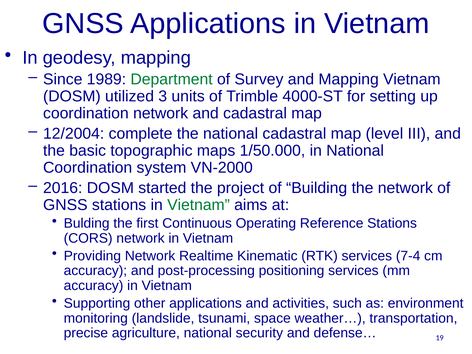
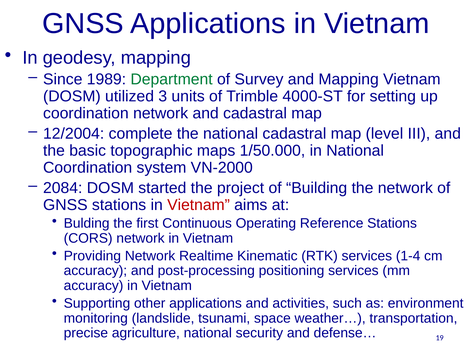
2016: 2016 -> 2084
Vietnam at (199, 205) colour: green -> red
7-4: 7-4 -> 1-4
